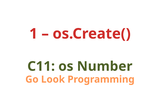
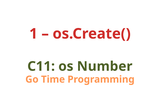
Look: Look -> Time
